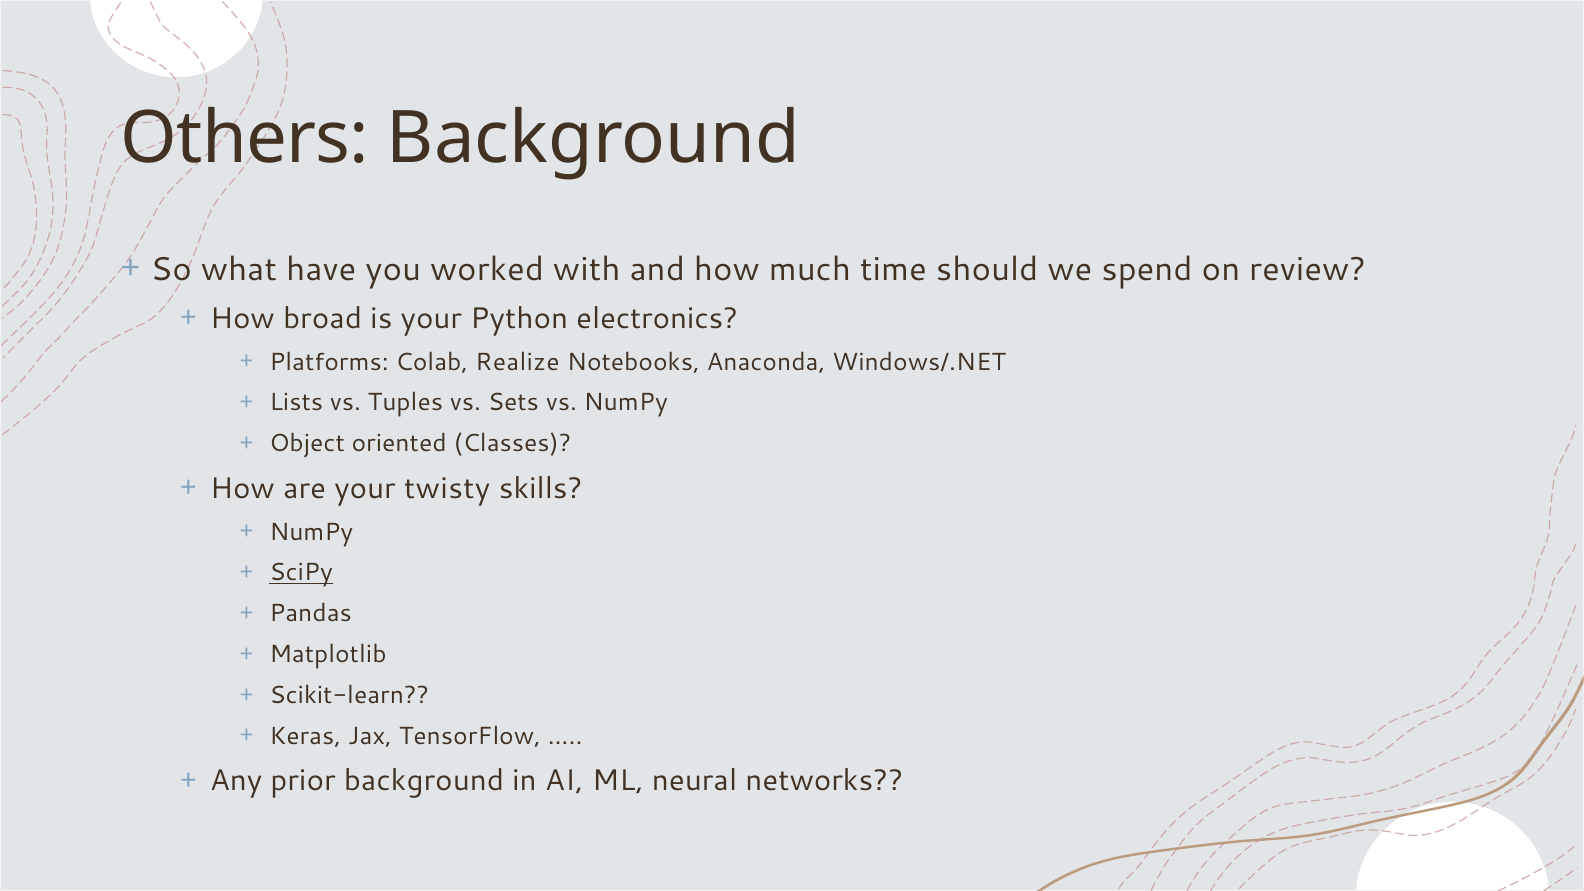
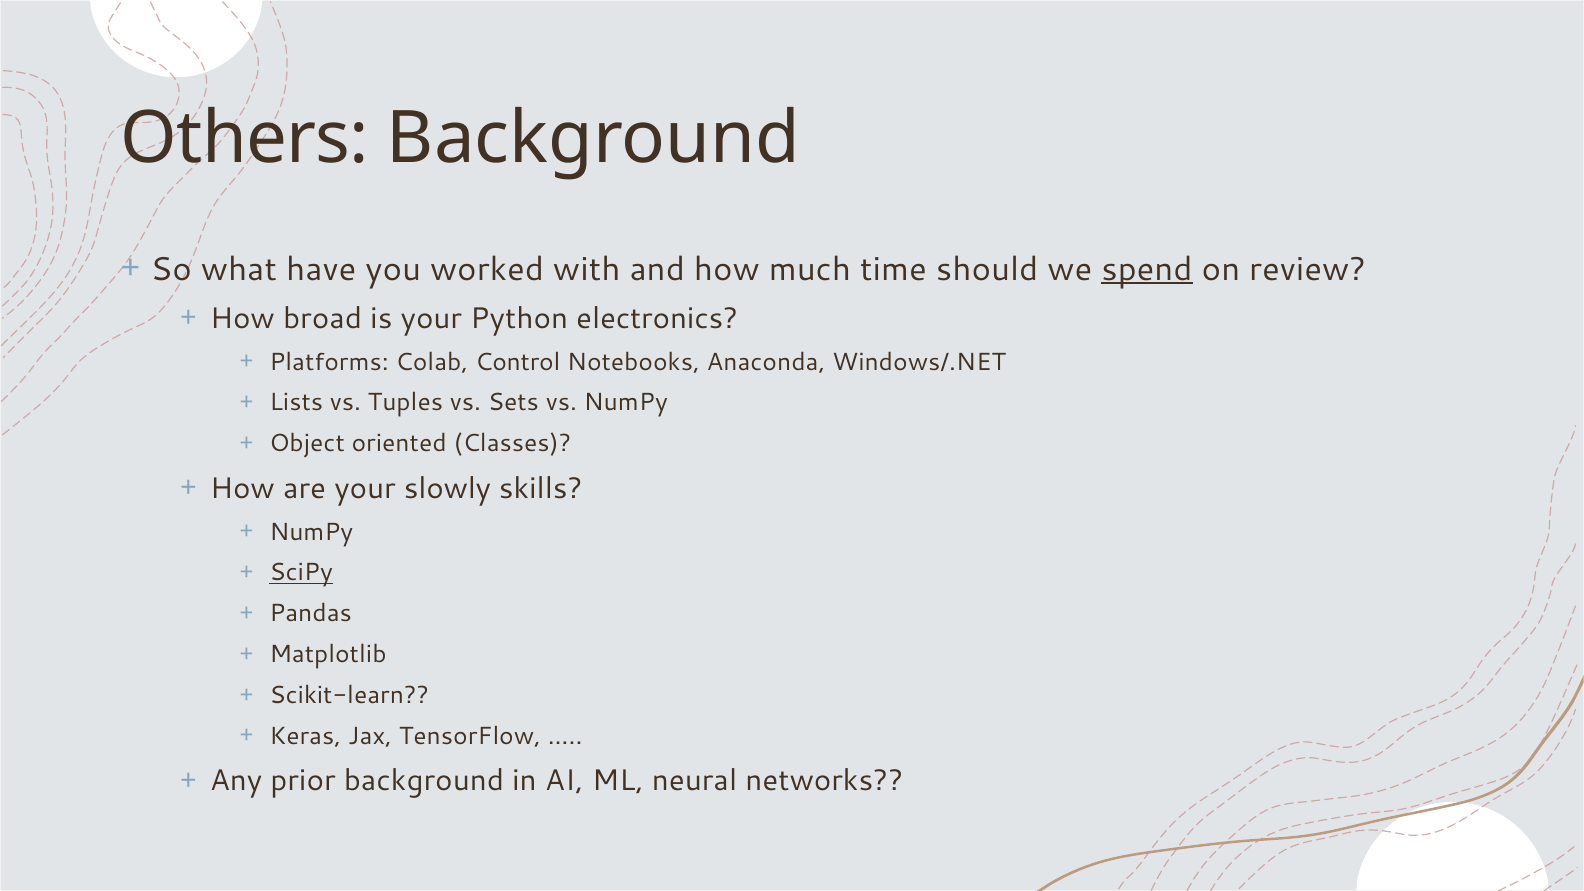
spend underline: none -> present
Realize: Realize -> Control
twisty: twisty -> slowly
